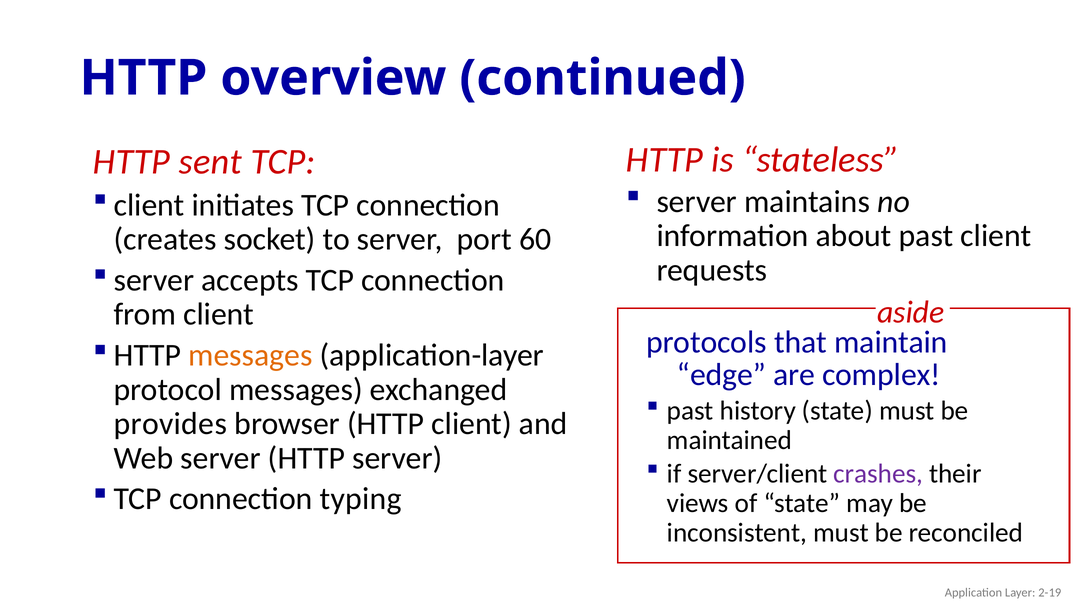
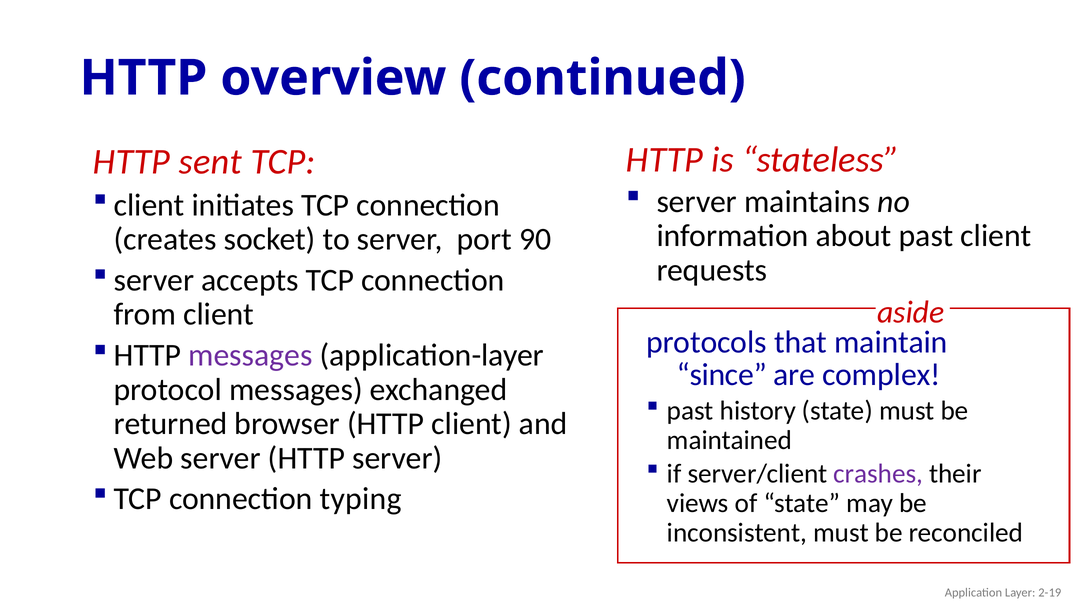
60: 60 -> 90
messages at (250, 355) colour: orange -> purple
edge: edge -> since
provides: provides -> returned
